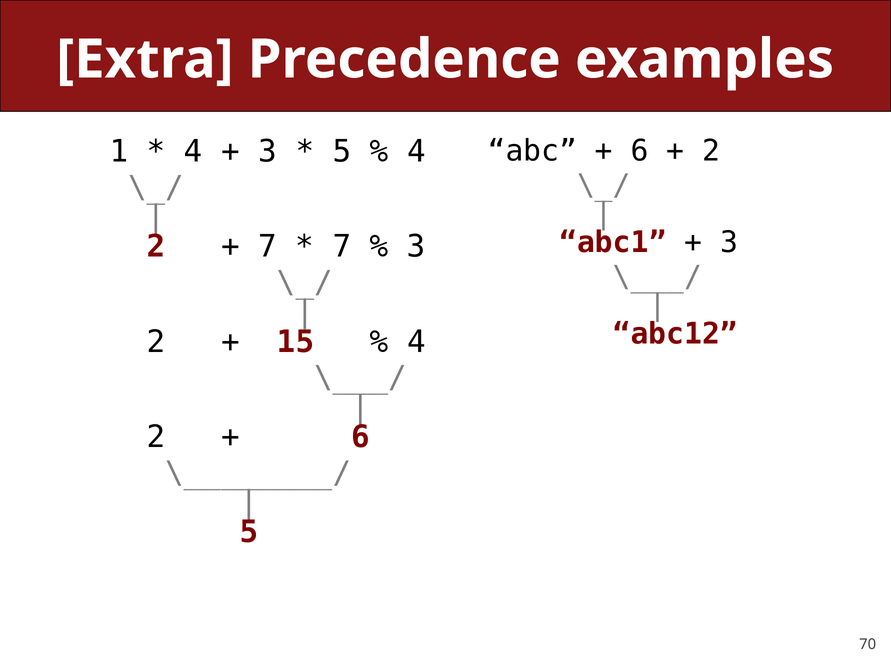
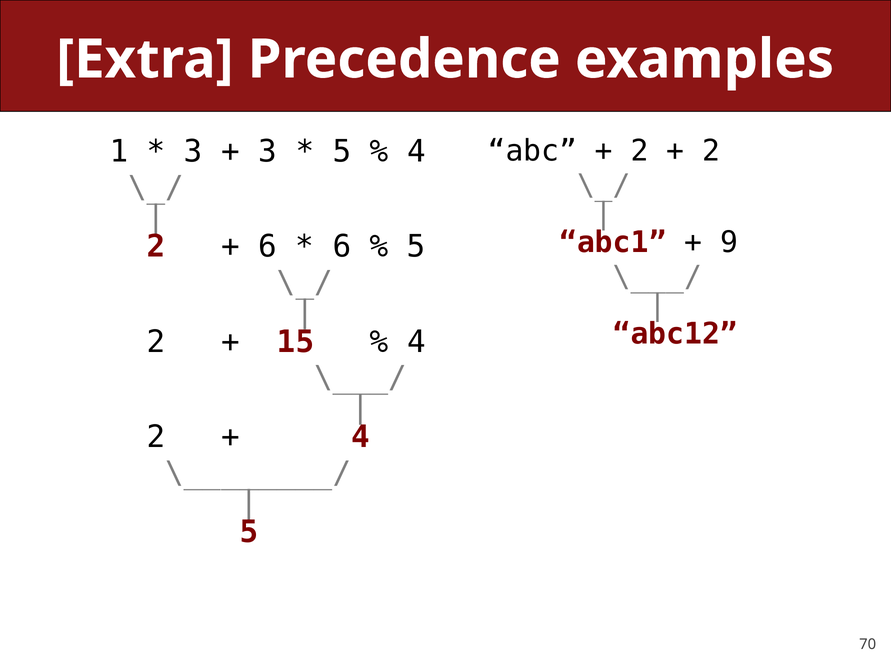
4 at (193, 152): 4 -> 3
6 at (639, 151): 6 -> 2
3 at (729, 243): 3 -> 9
7 at (268, 247): 7 -> 6
7 at (342, 247): 7 -> 6
3 at (416, 247): 3 -> 5
6 at (361, 437): 6 -> 4
